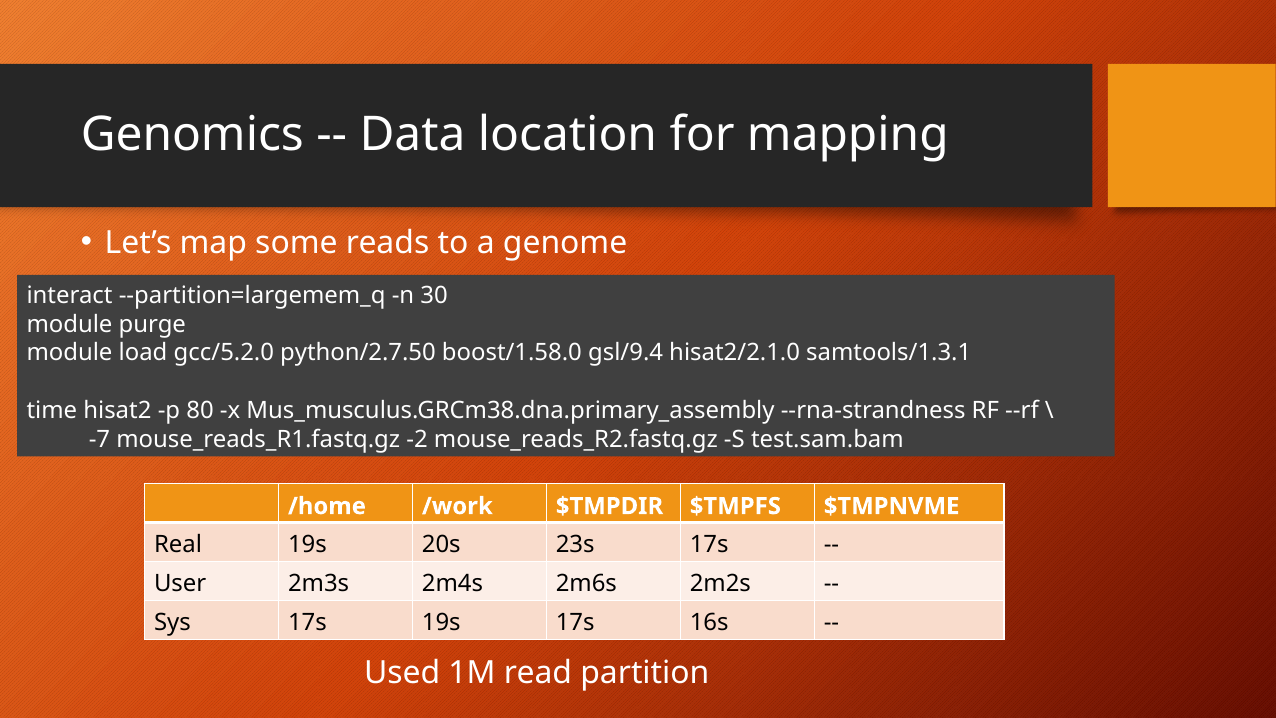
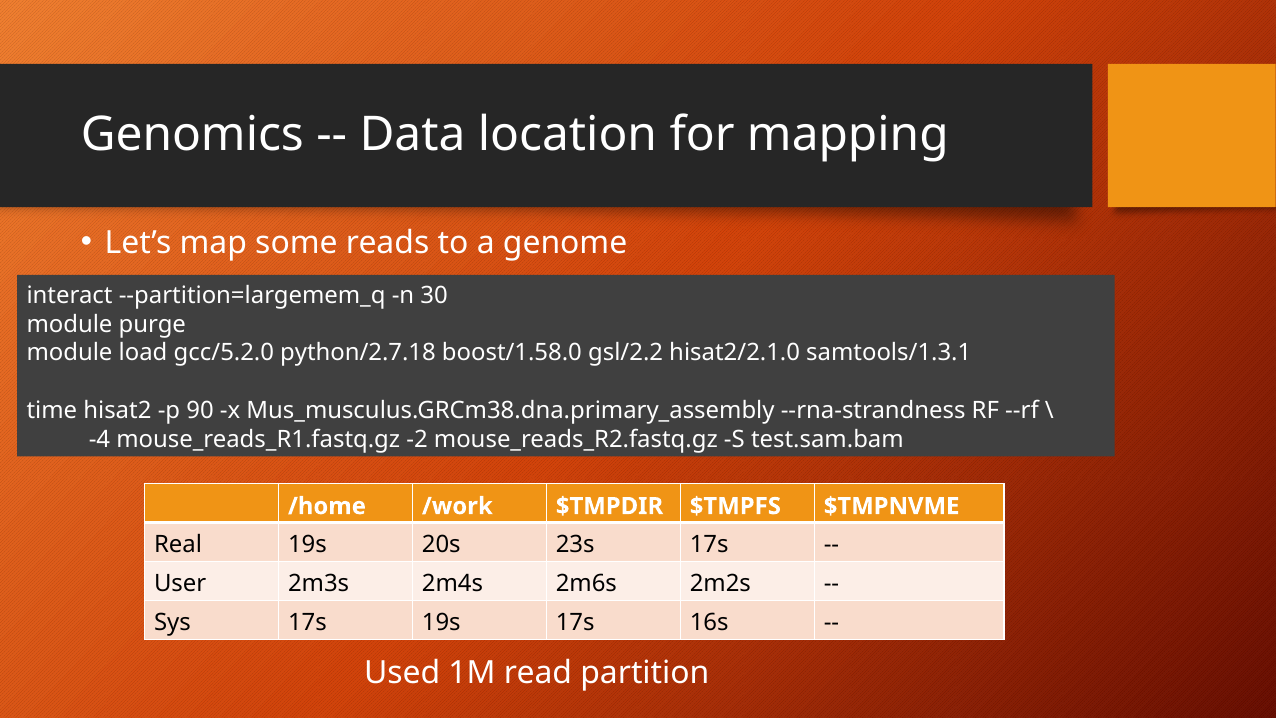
python/2.7.50: python/2.7.50 -> python/2.7.18
gsl/9.4: gsl/9.4 -> gsl/2.2
80: 80 -> 90
-7: -7 -> -4
